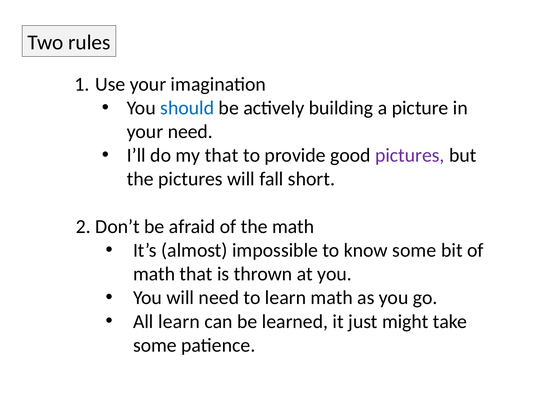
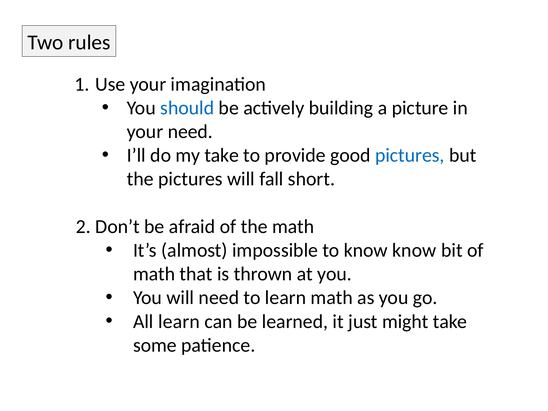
my that: that -> take
pictures at (410, 155) colour: purple -> blue
know some: some -> know
